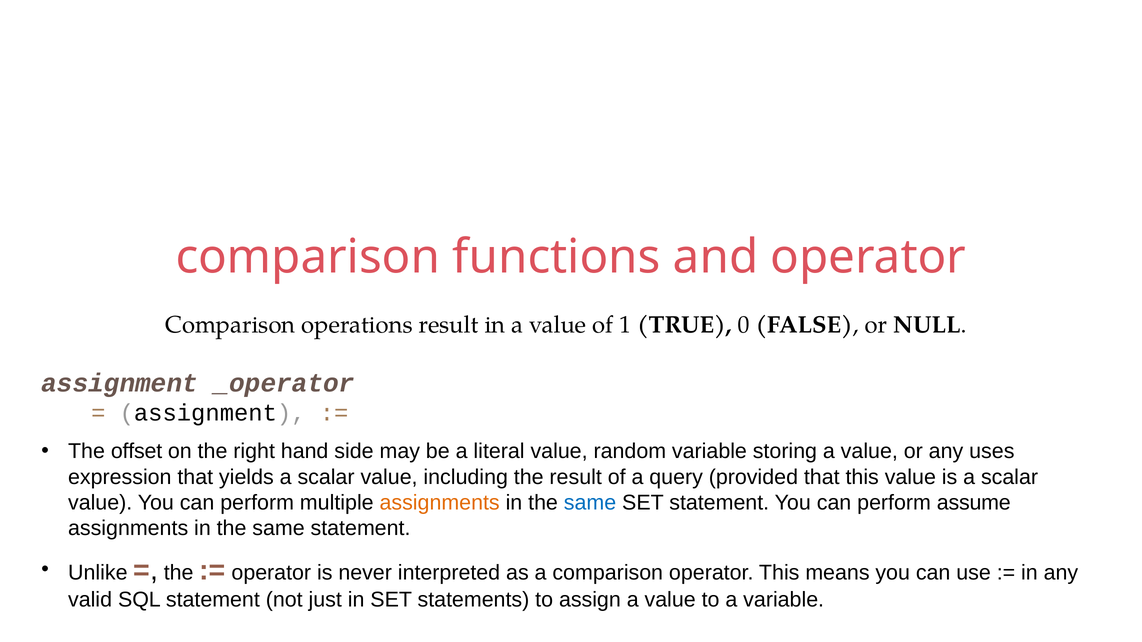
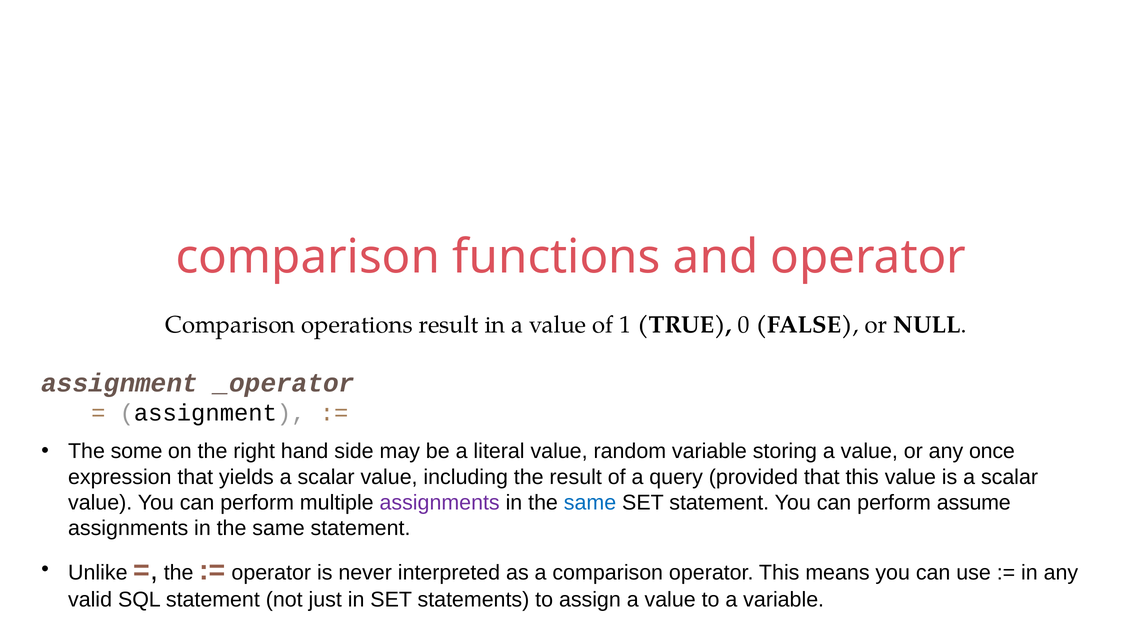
offset: offset -> some
uses: uses -> once
assignments at (440, 503) colour: orange -> purple
